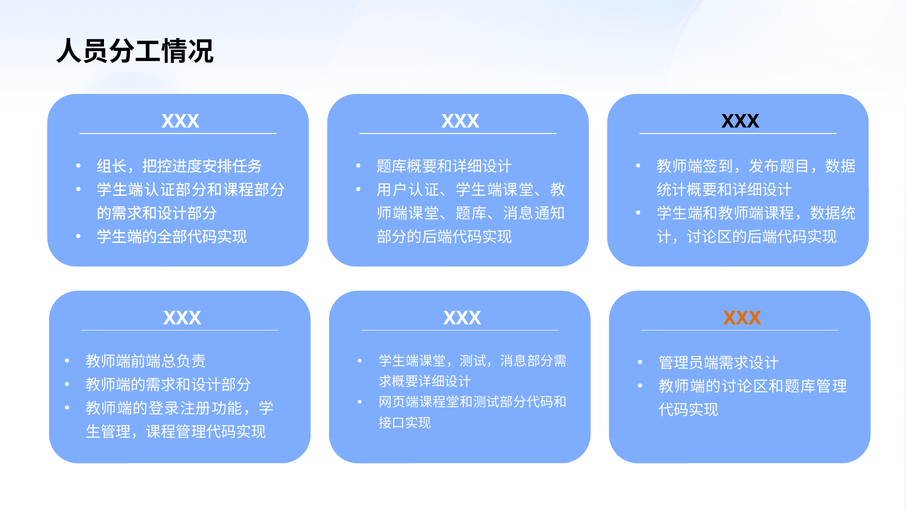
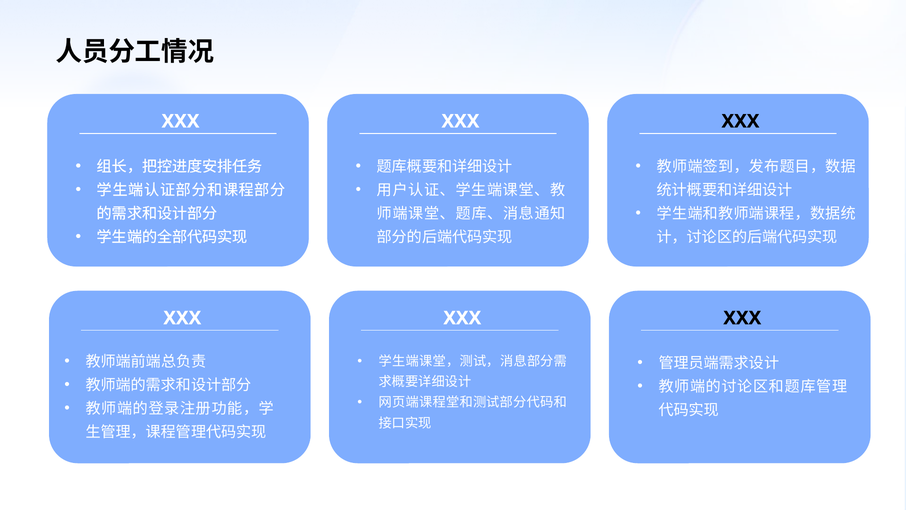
XXX at (742, 318) colour: orange -> black
